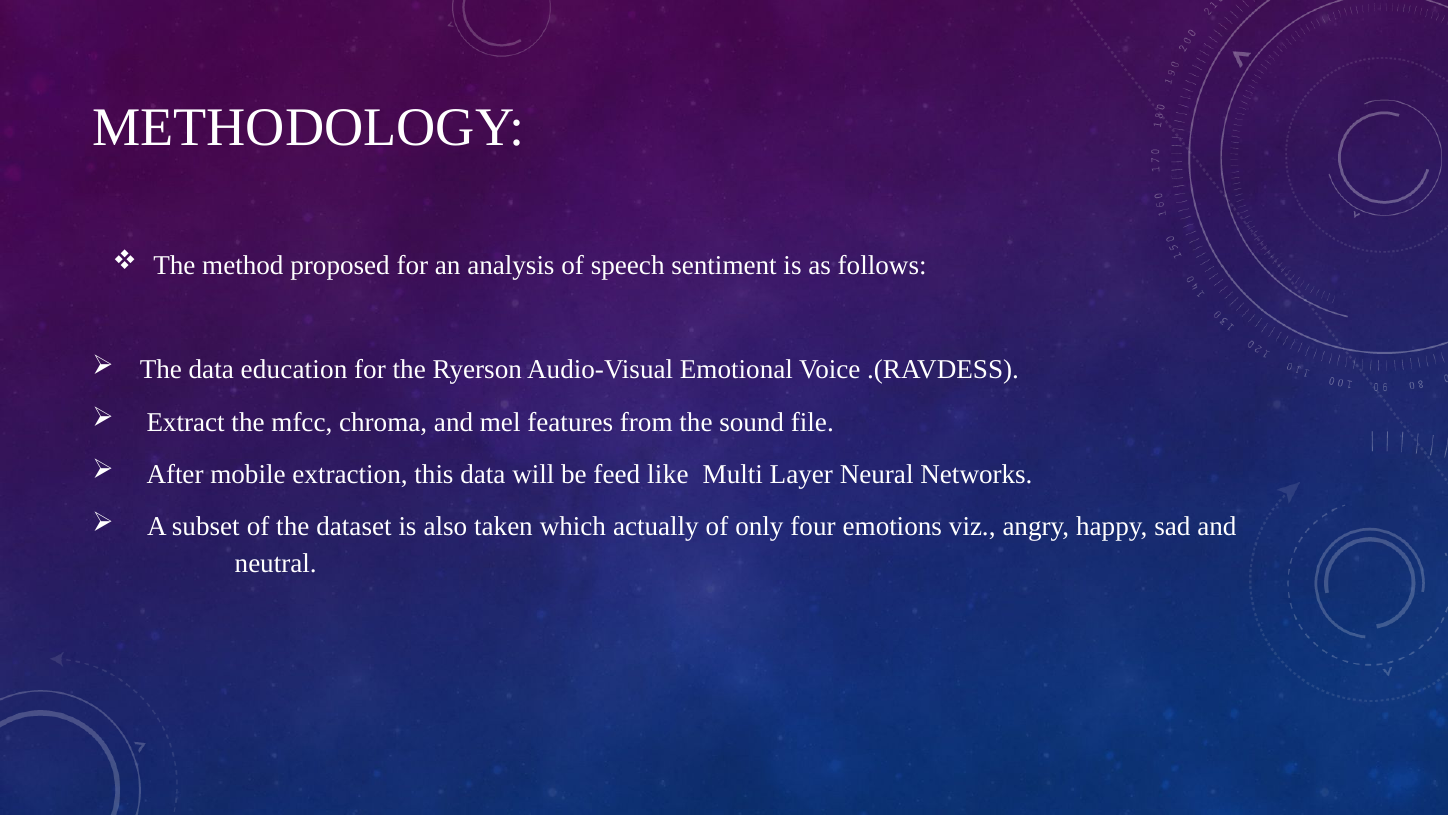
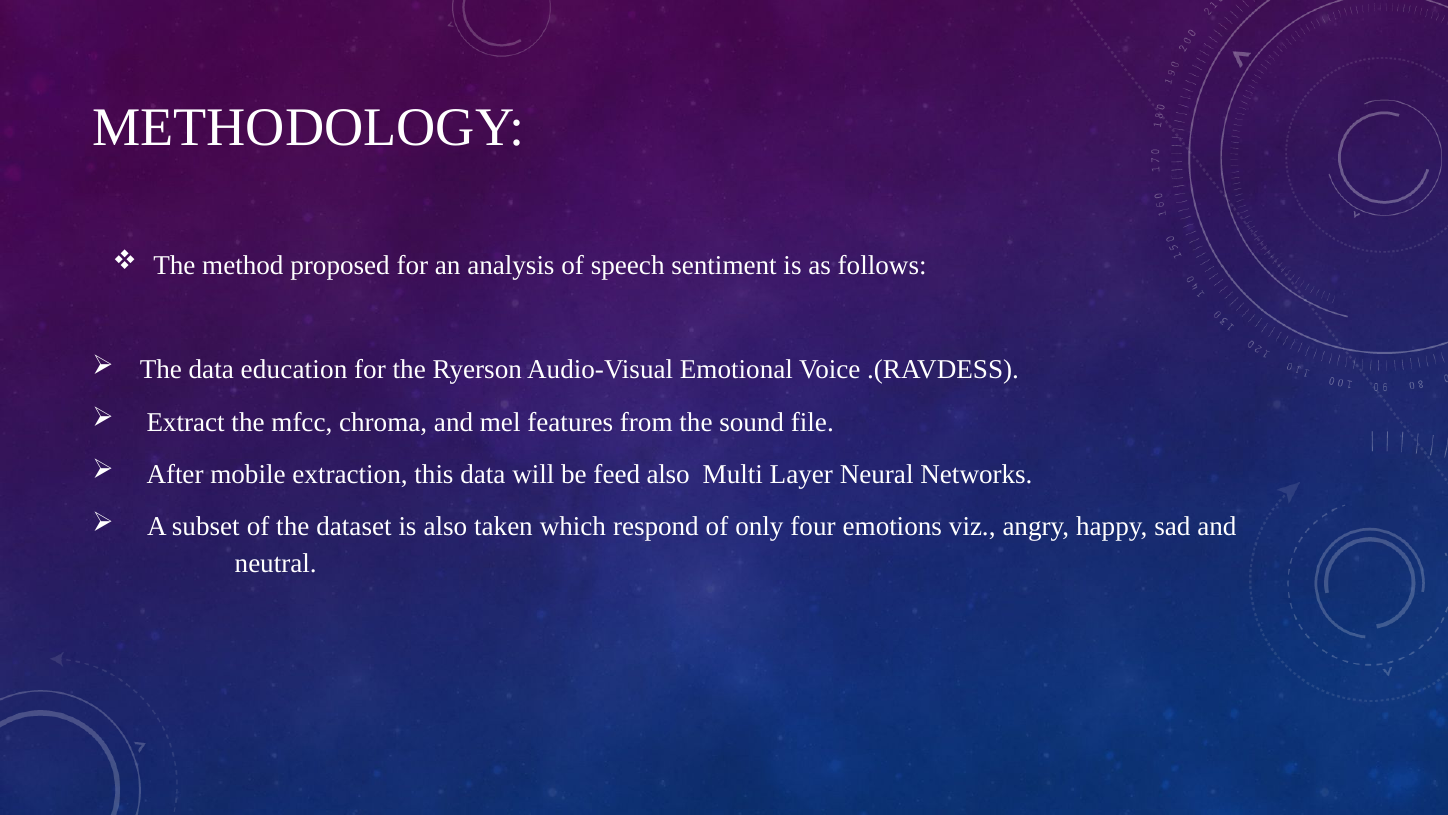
feed like: like -> also
actually: actually -> respond
